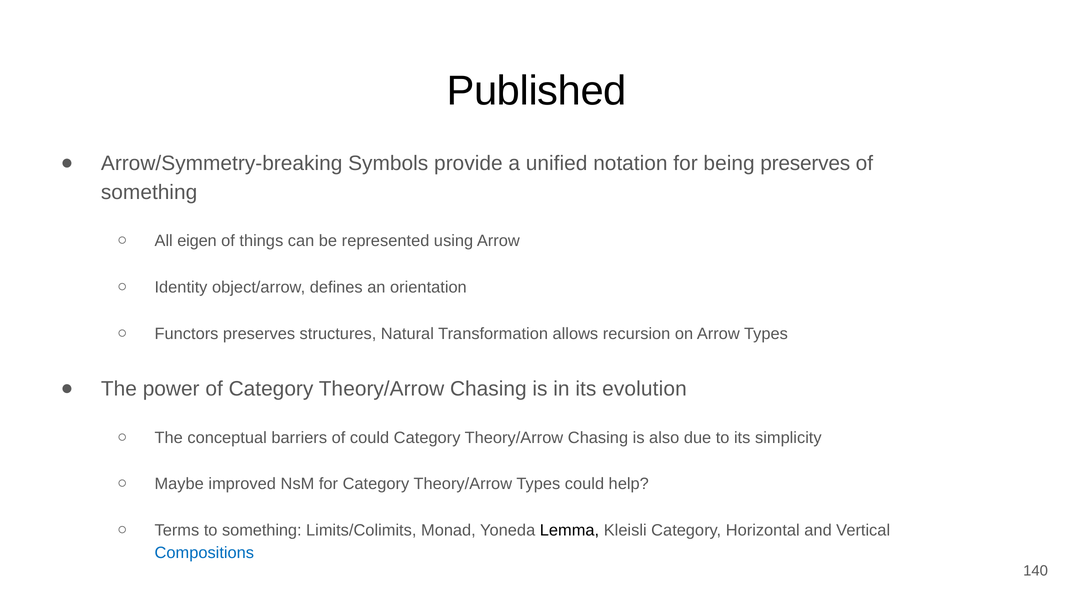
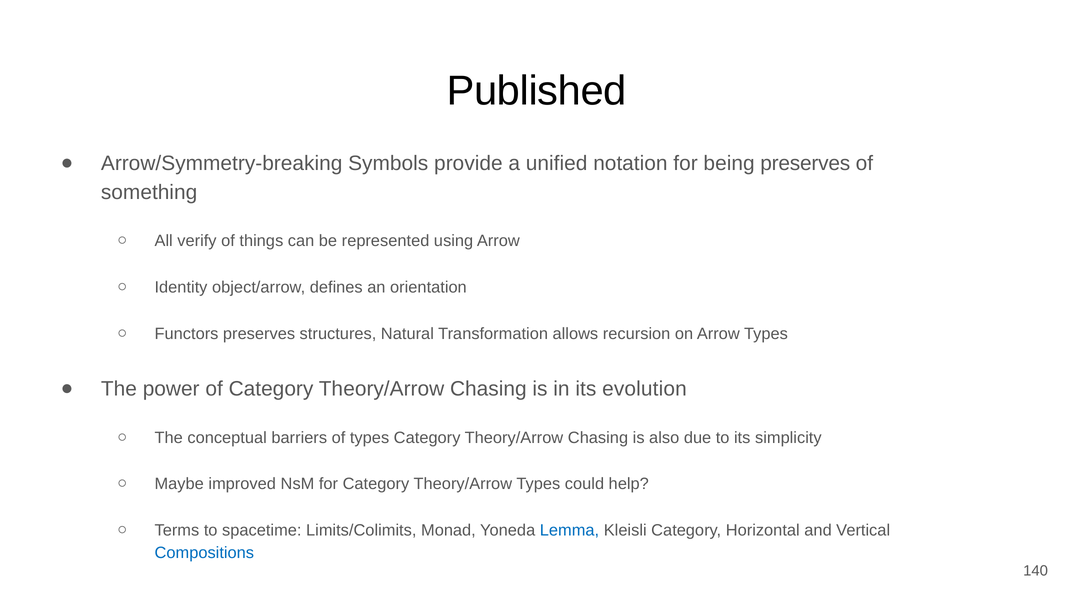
eigen: eigen -> verify
of could: could -> types
to something: something -> spacetime
Lemma colour: black -> blue
